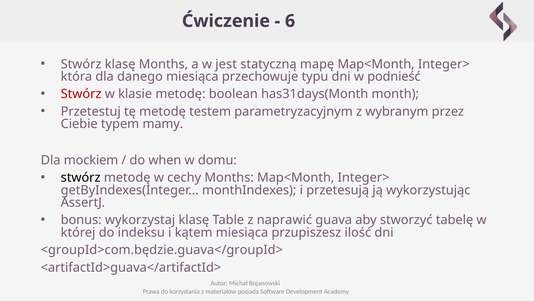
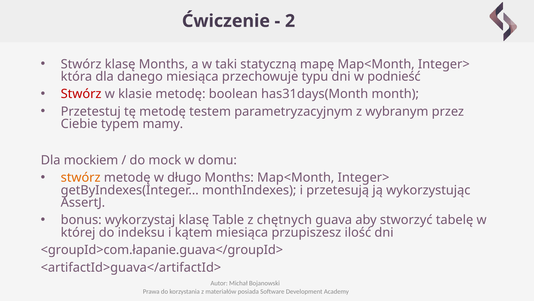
6: 6 -> 2
jest: jest -> taki
when: when -> mock
stwórz at (81, 177) colour: black -> orange
cechy: cechy -> długo
naprawić: naprawić -> chętnych
<groupId>com.będzie.guava</groupId>: <groupId>com.będzie.guava</groupId> -> <groupId>com.łapanie.guava</groupId>
